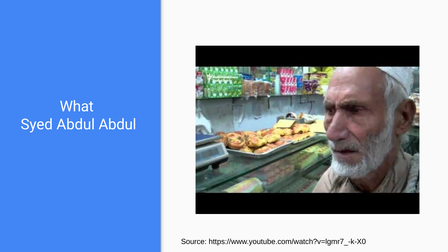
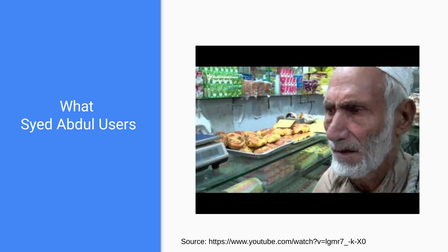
Abdul Abdul: Abdul -> Users
